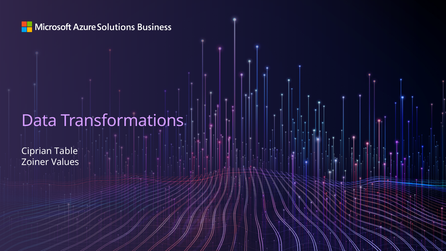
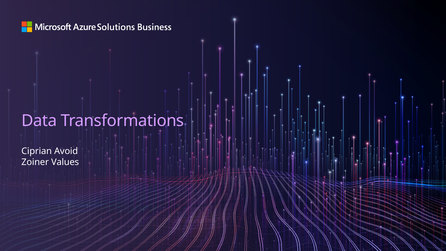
Table: Table -> Avoid
